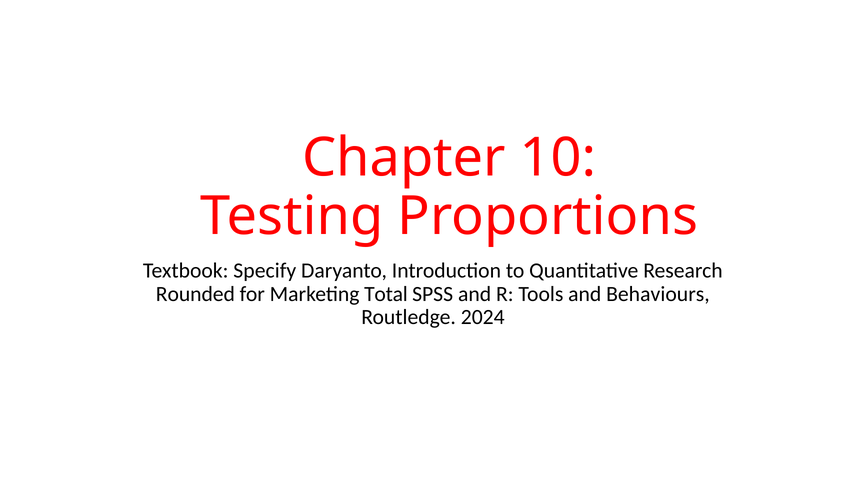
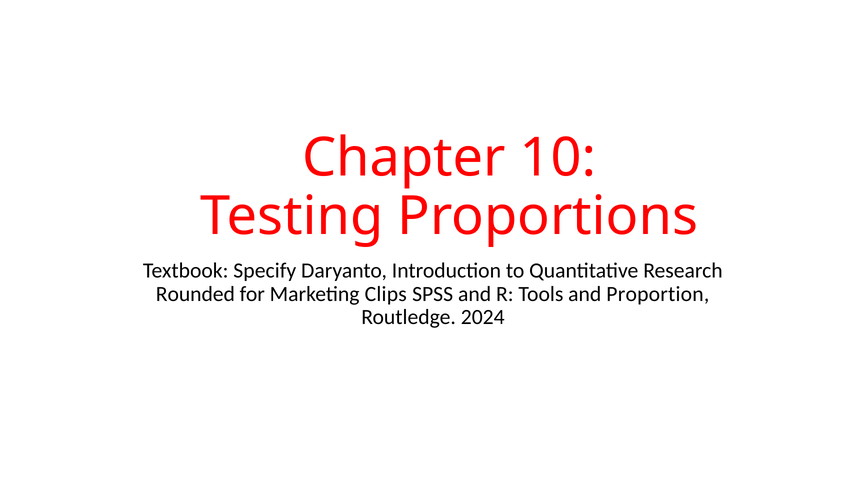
Total: Total -> Clips
Behaviours: Behaviours -> Proportion
